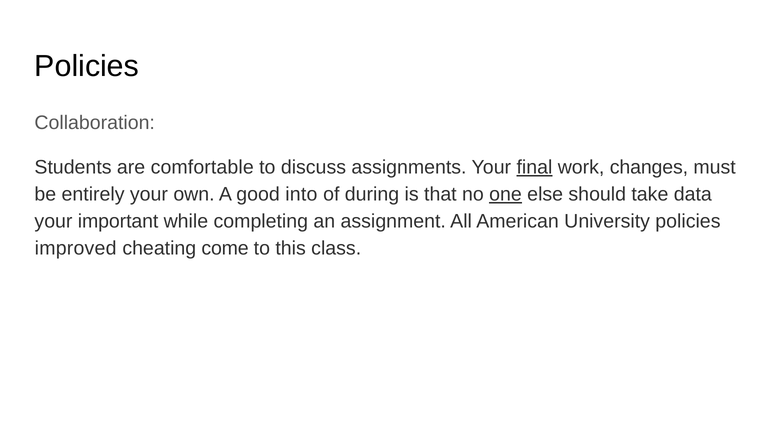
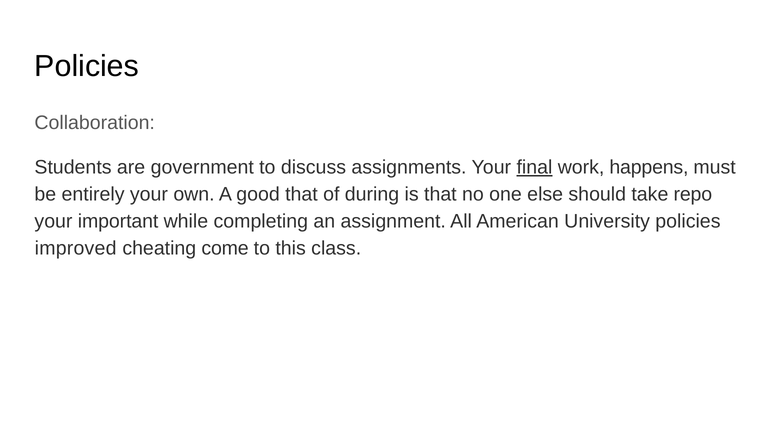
comfortable: comfortable -> government
changes: changes -> happens
good into: into -> that
one underline: present -> none
data: data -> repo
